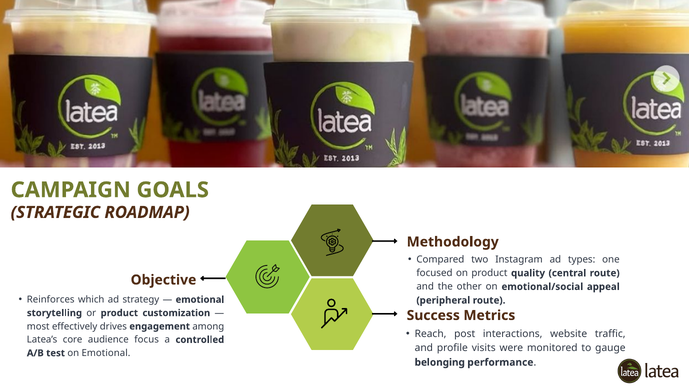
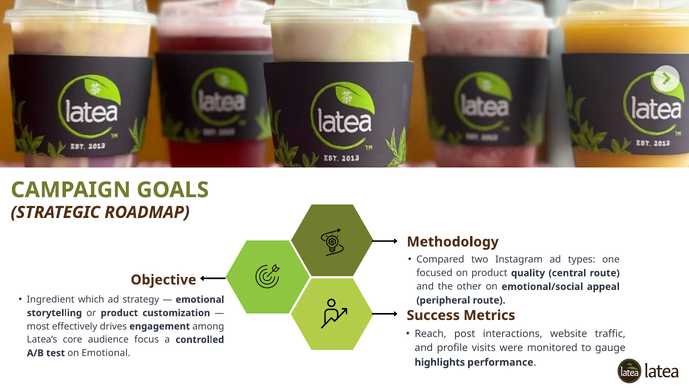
Reinforces: Reinforces -> Ingredient
belonging: belonging -> highlights
